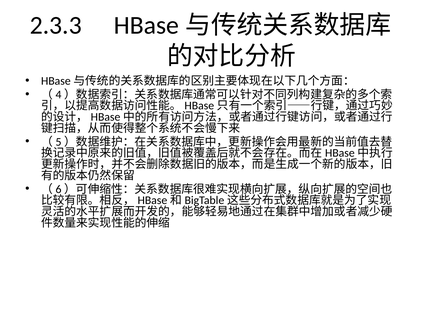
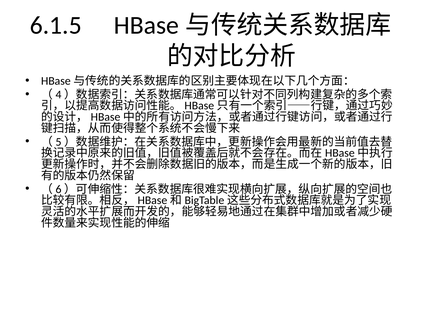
2.3.3: 2.3.3 -> 6.1.5
